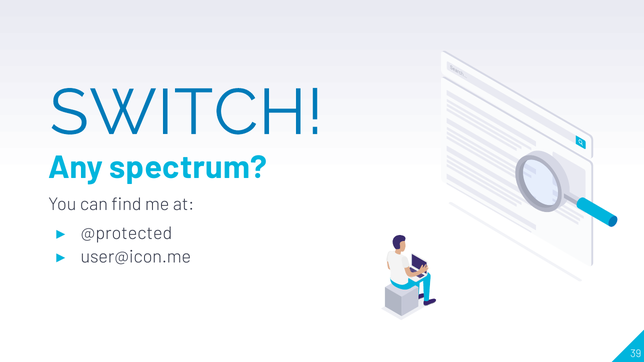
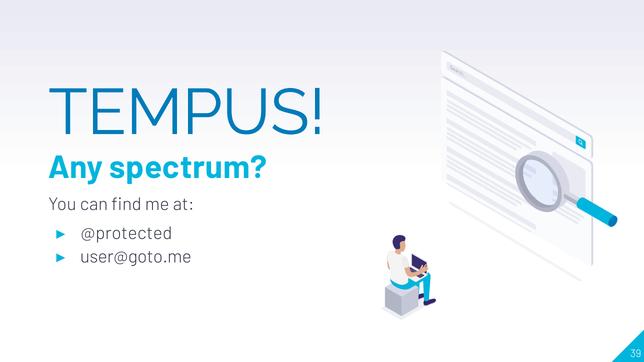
SWITCH: SWITCH -> TEMPUS
user@icon.me: user@icon.me -> user@goto.me
